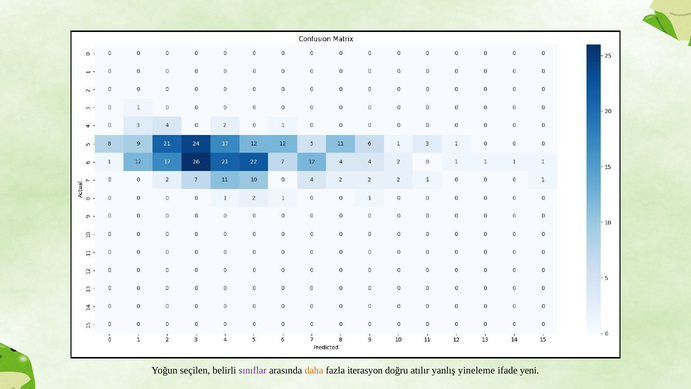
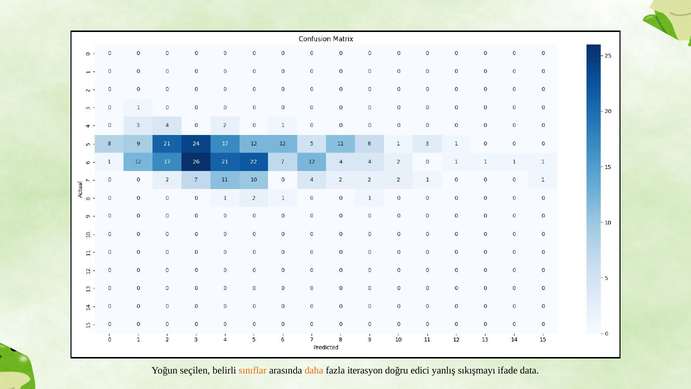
sınıflar colour: purple -> orange
atılır: atılır -> edici
yineleme: yineleme -> sıkışmayı
yeni: yeni -> data
